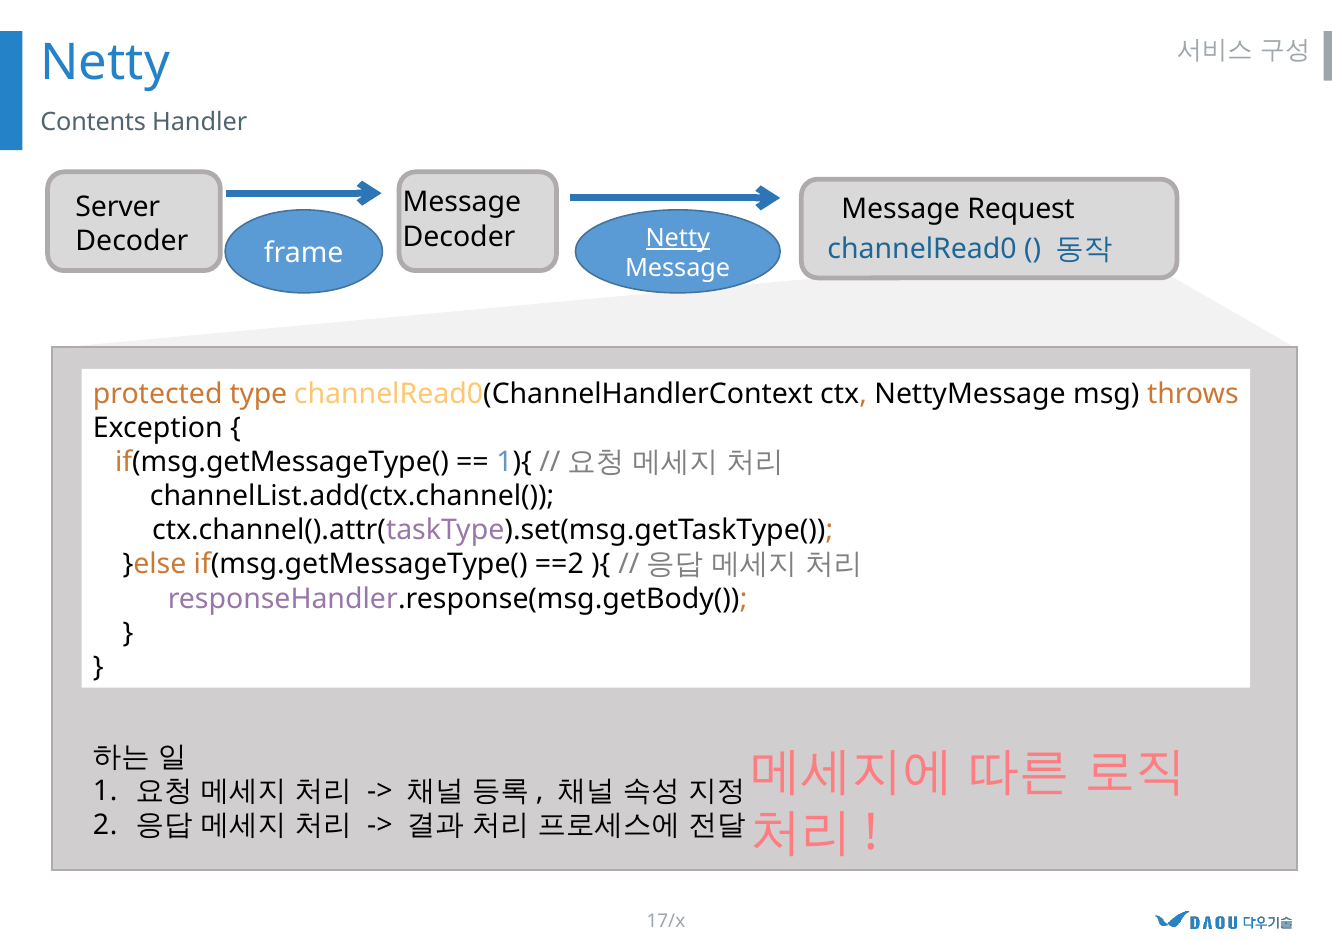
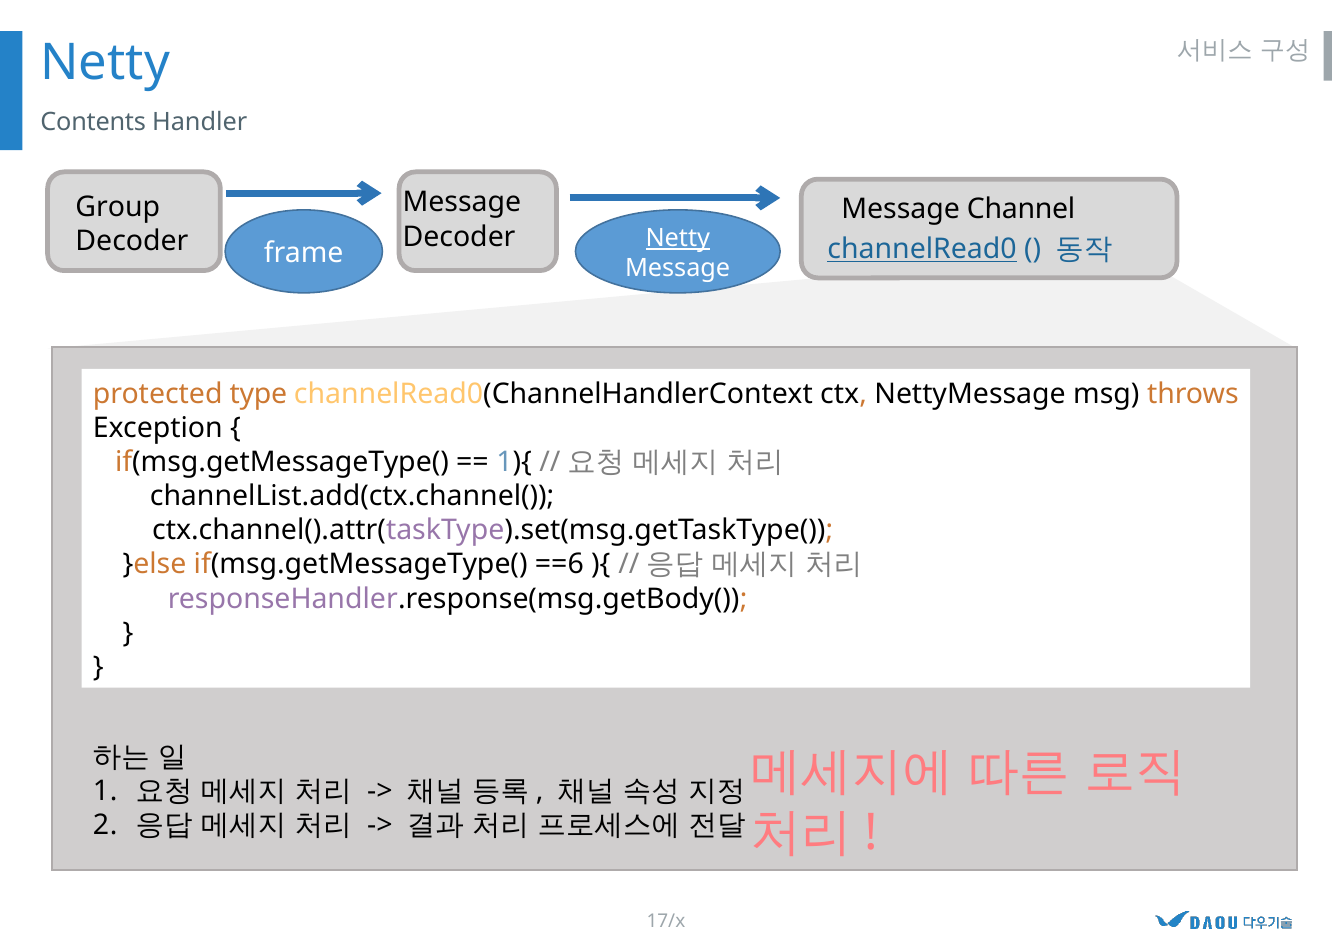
Server: Server -> Group
Request: Request -> Channel
channelRead0 underline: none -> present
==2: ==2 -> ==6
